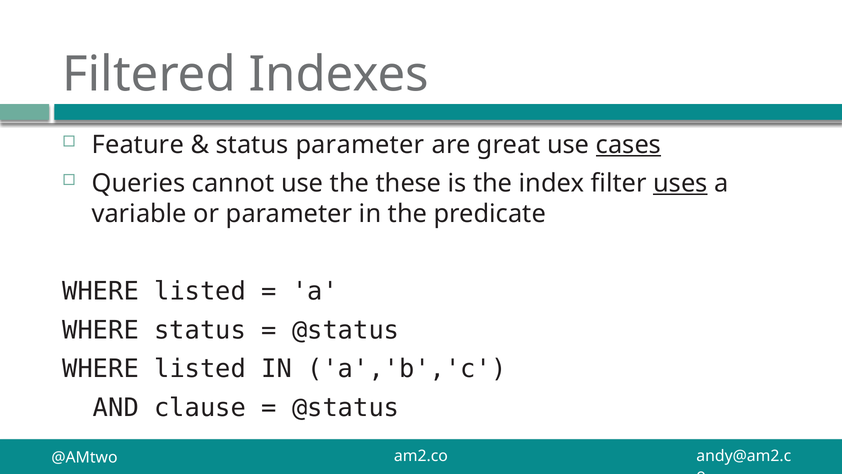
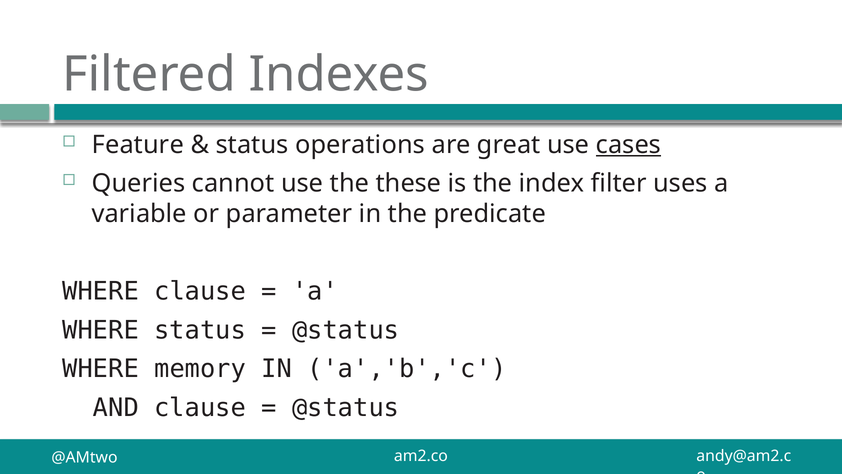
status parameter: parameter -> operations
uses underline: present -> none
listed at (200, 291): listed -> clause
listed at (200, 369): listed -> memory
